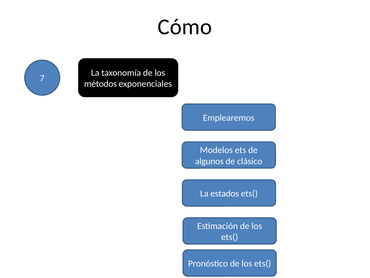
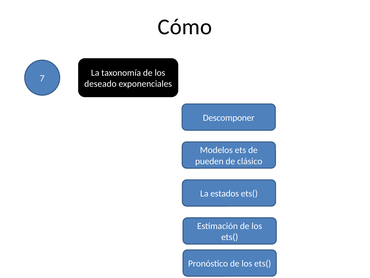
métodos: métodos -> deseado
Emplearemos: Emplearemos -> Descomponer
algunos: algunos -> pueden
